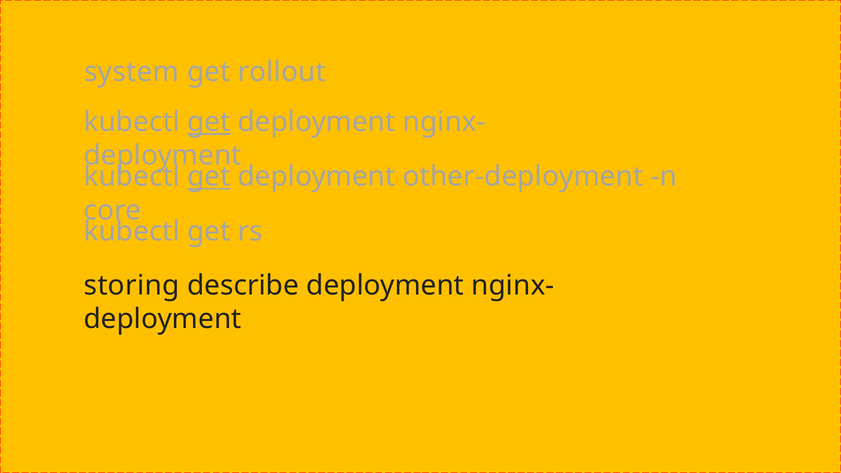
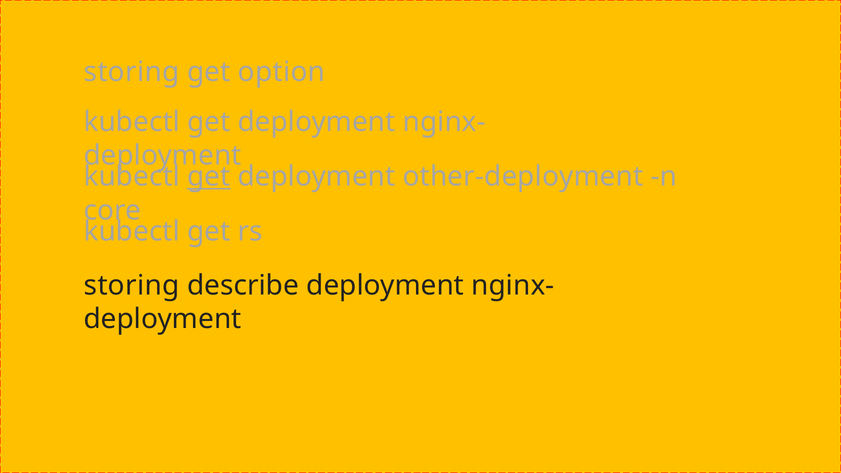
system at (132, 72): system -> storing
rollout: rollout -> option
get at (209, 122) underline: present -> none
